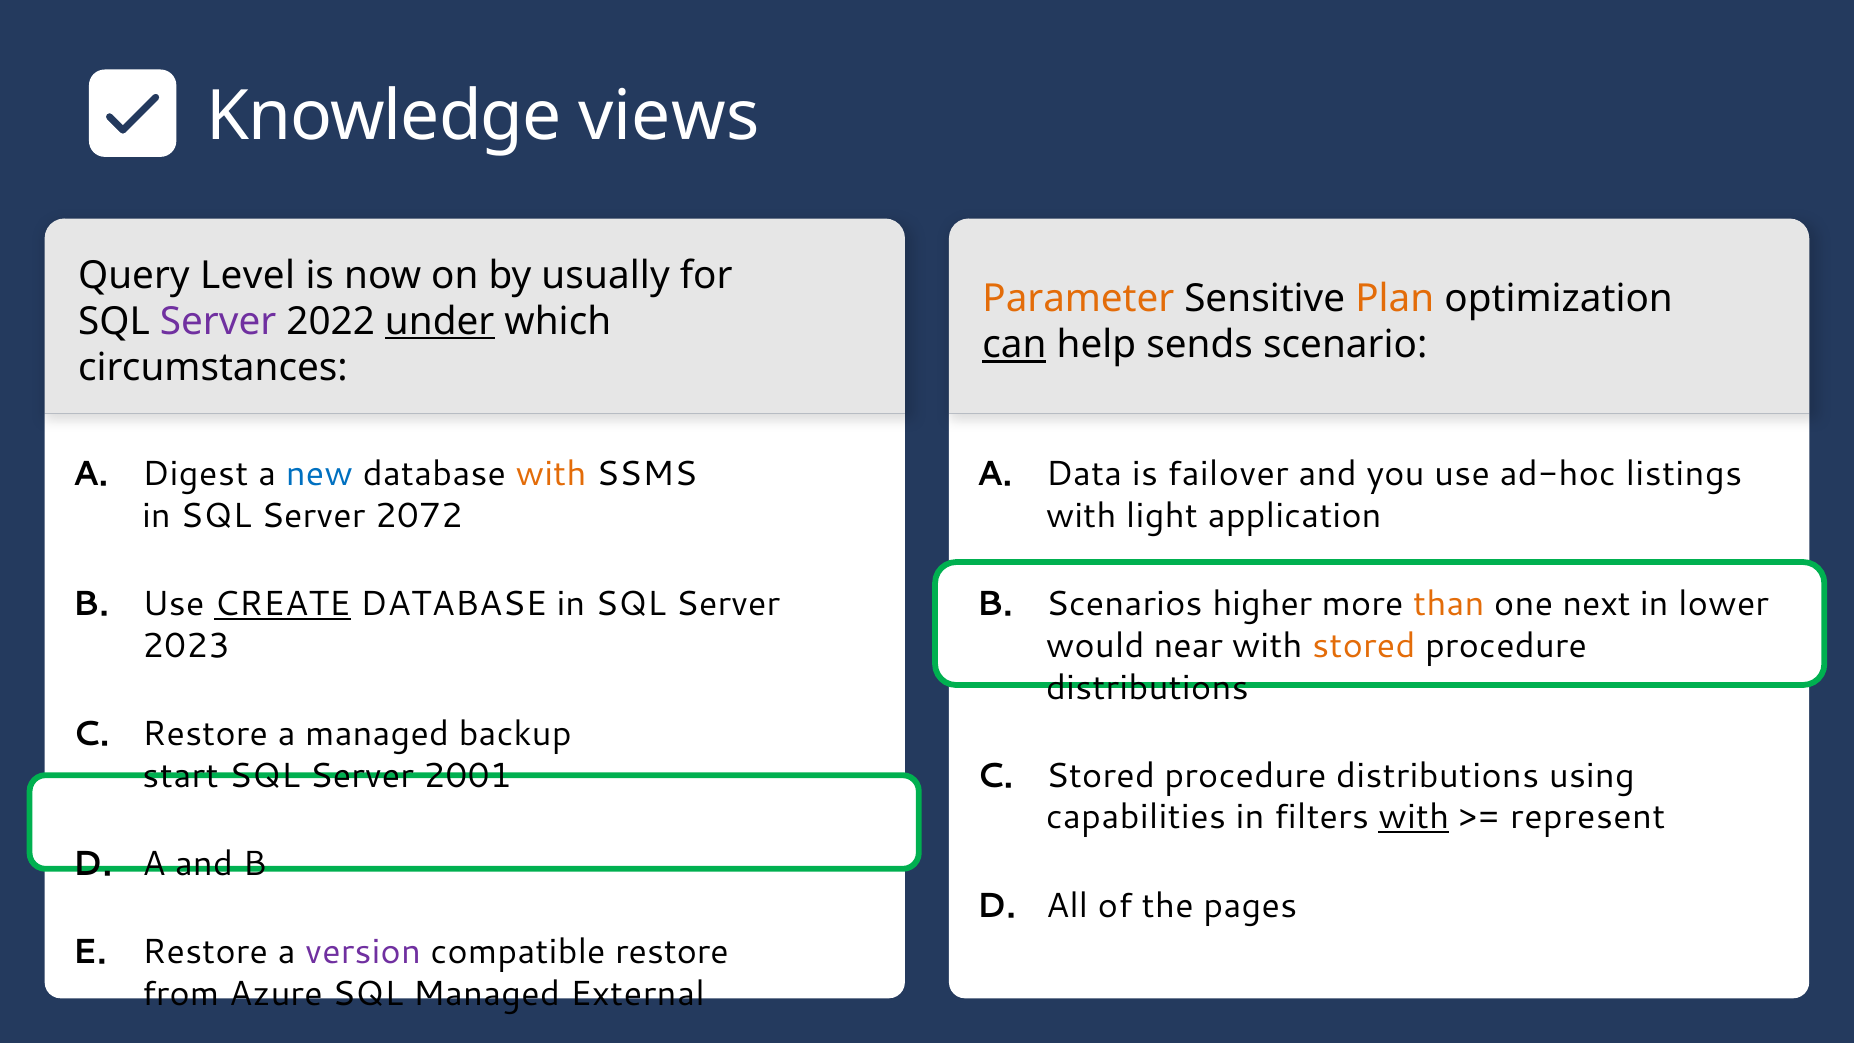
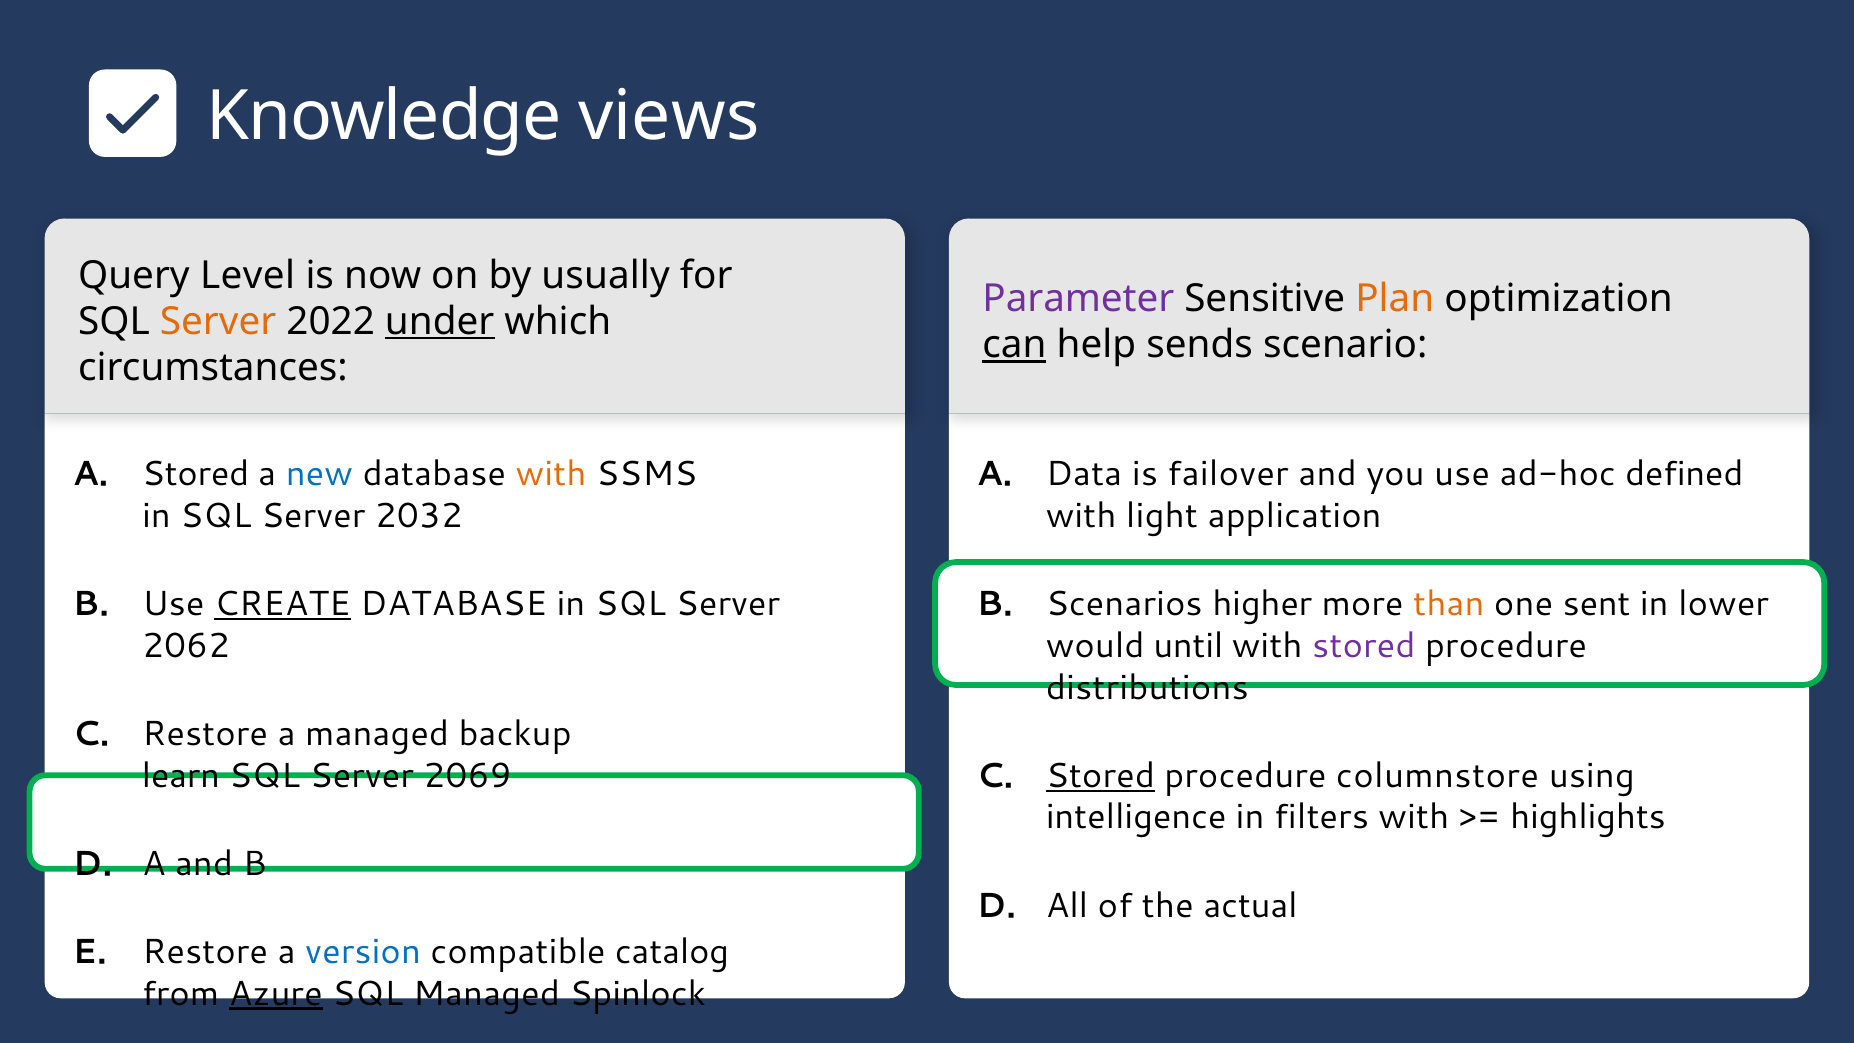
Parameter colour: orange -> purple
Server at (218, 322) colour: purple -> orange
A Digest: Digest -> Stored
listings: listings -> defined
2072: 2072 -> 2032
next: next -> sent
2023: 2023 -> 2062
near: near -> until
stored at (1364, 646) colour: orange -> purple
start: start -> learn
2001: 2001 -> 2069
Stored at (1100, 776) underline: none -> present
distributions at (1438, 776): distributions -> columnstore
capabilities: capabilities -> intelligence
with at (1414, 817) underline: present -> none
represent: represent -> highlights
pages: pages -> actual
version colour: purple -> blue
compatible restore: restore -> catalog
Azure underline: none -> present
External: External -> Spinlock
